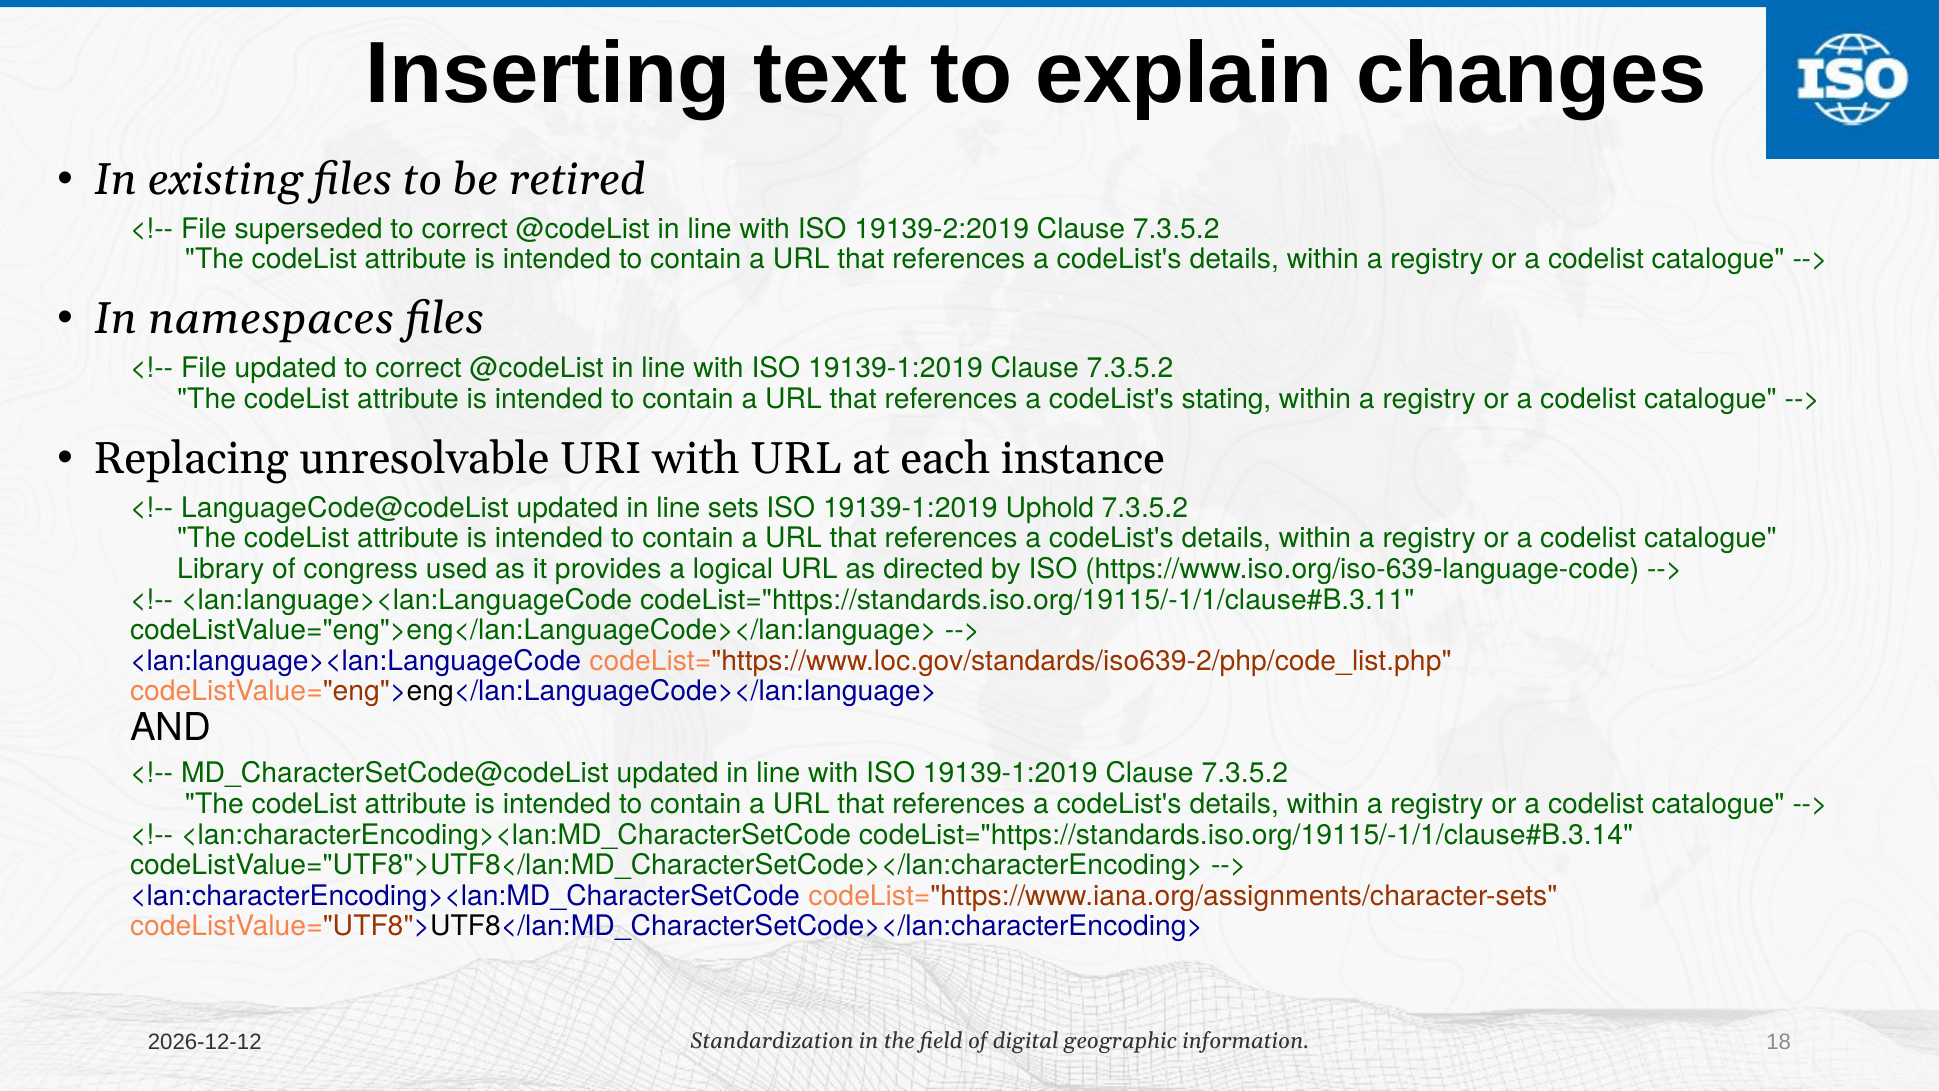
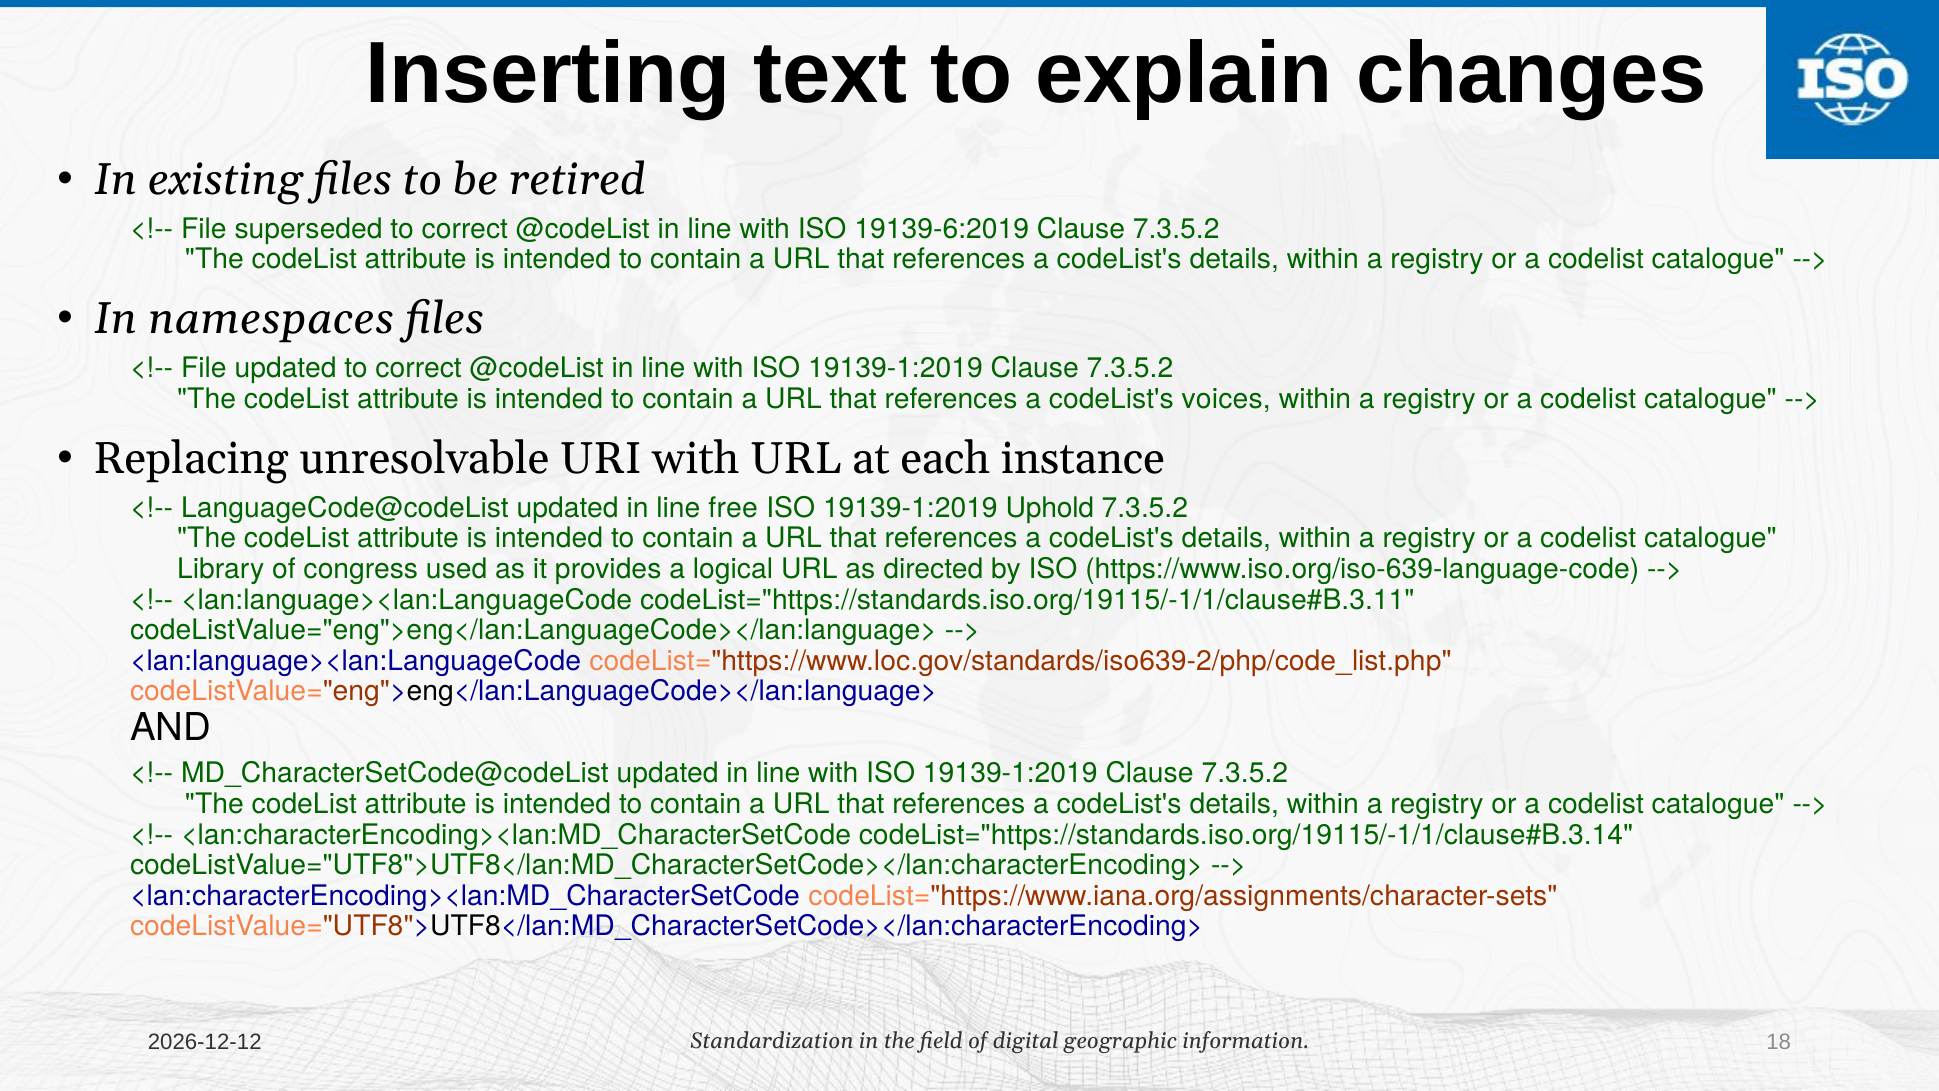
19139-2:2019: 19139-2:2019 -> 19139-6:2019
stating: stating -> voices
sets: sets -> free
